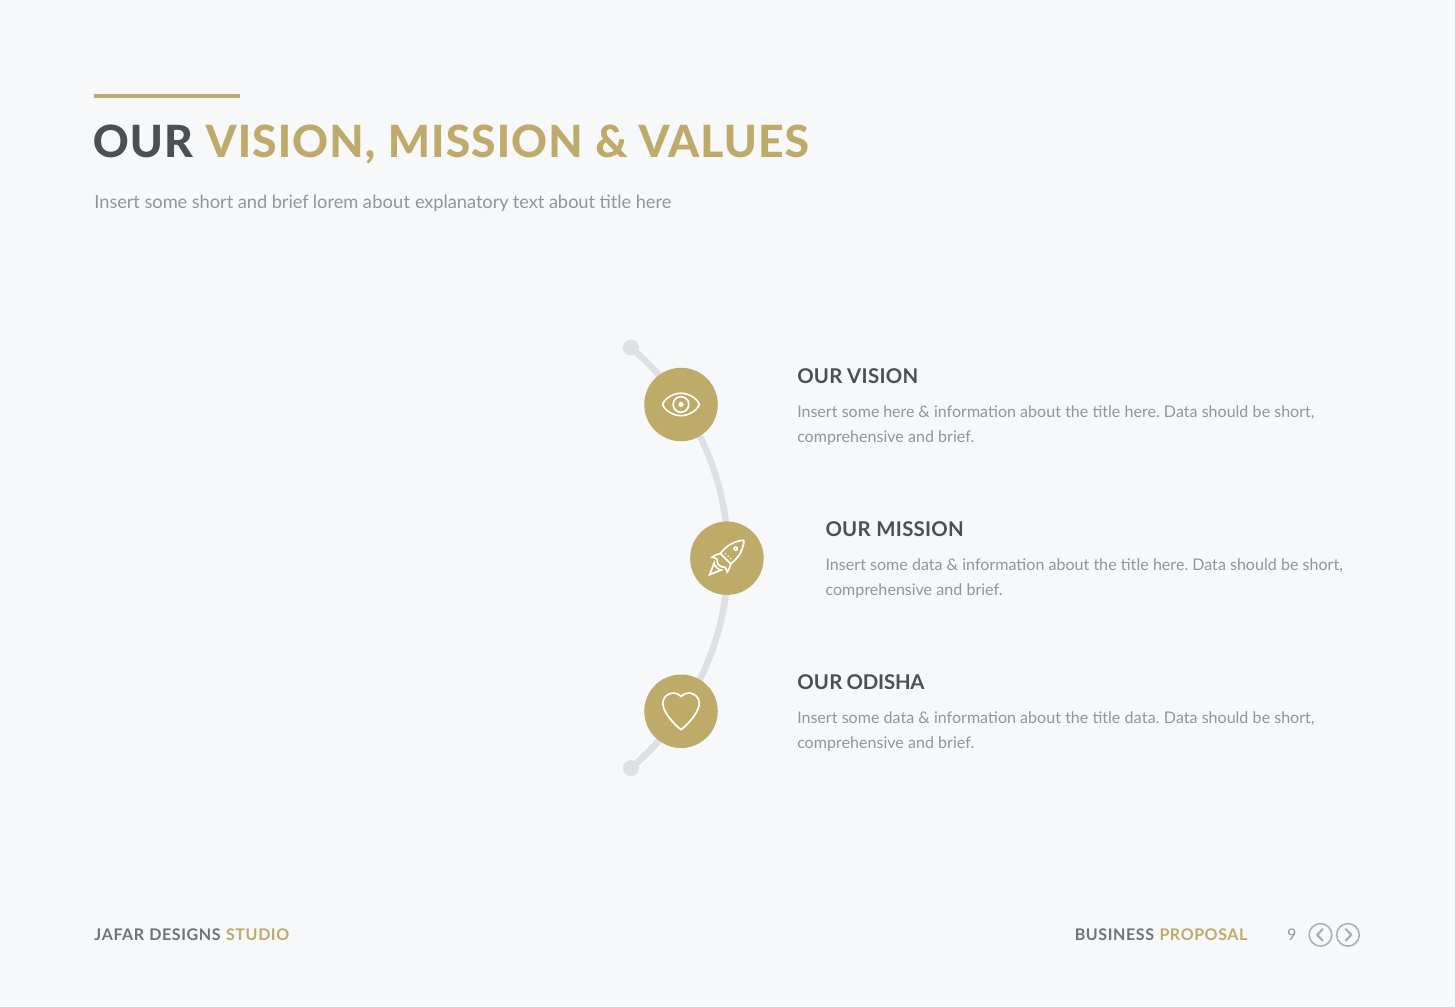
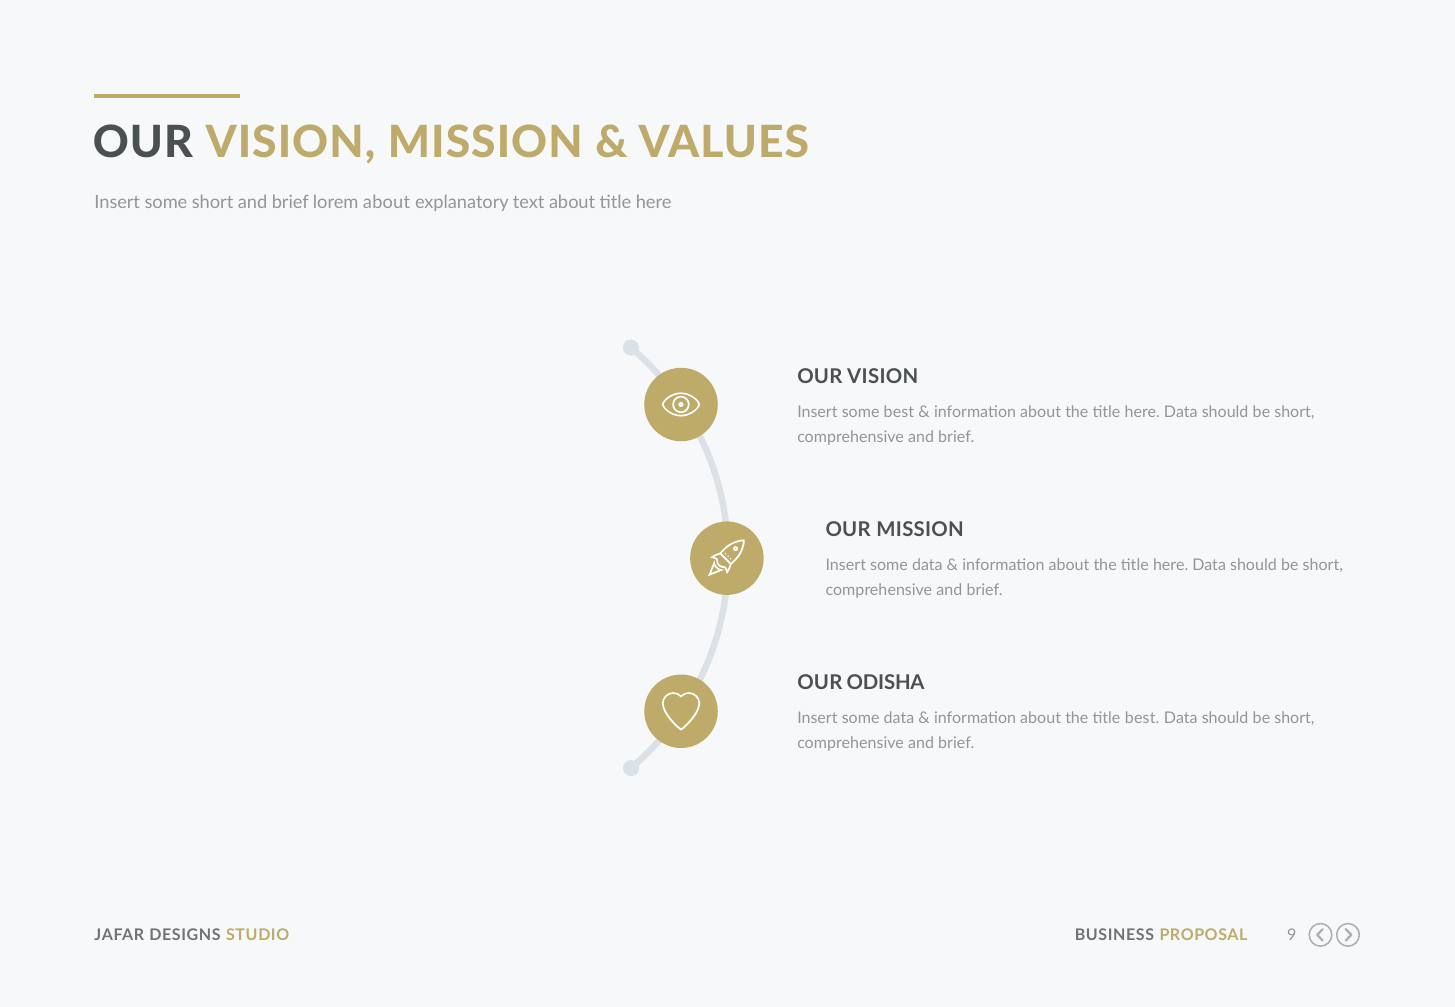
some here: here -> best
title data: data -> best
